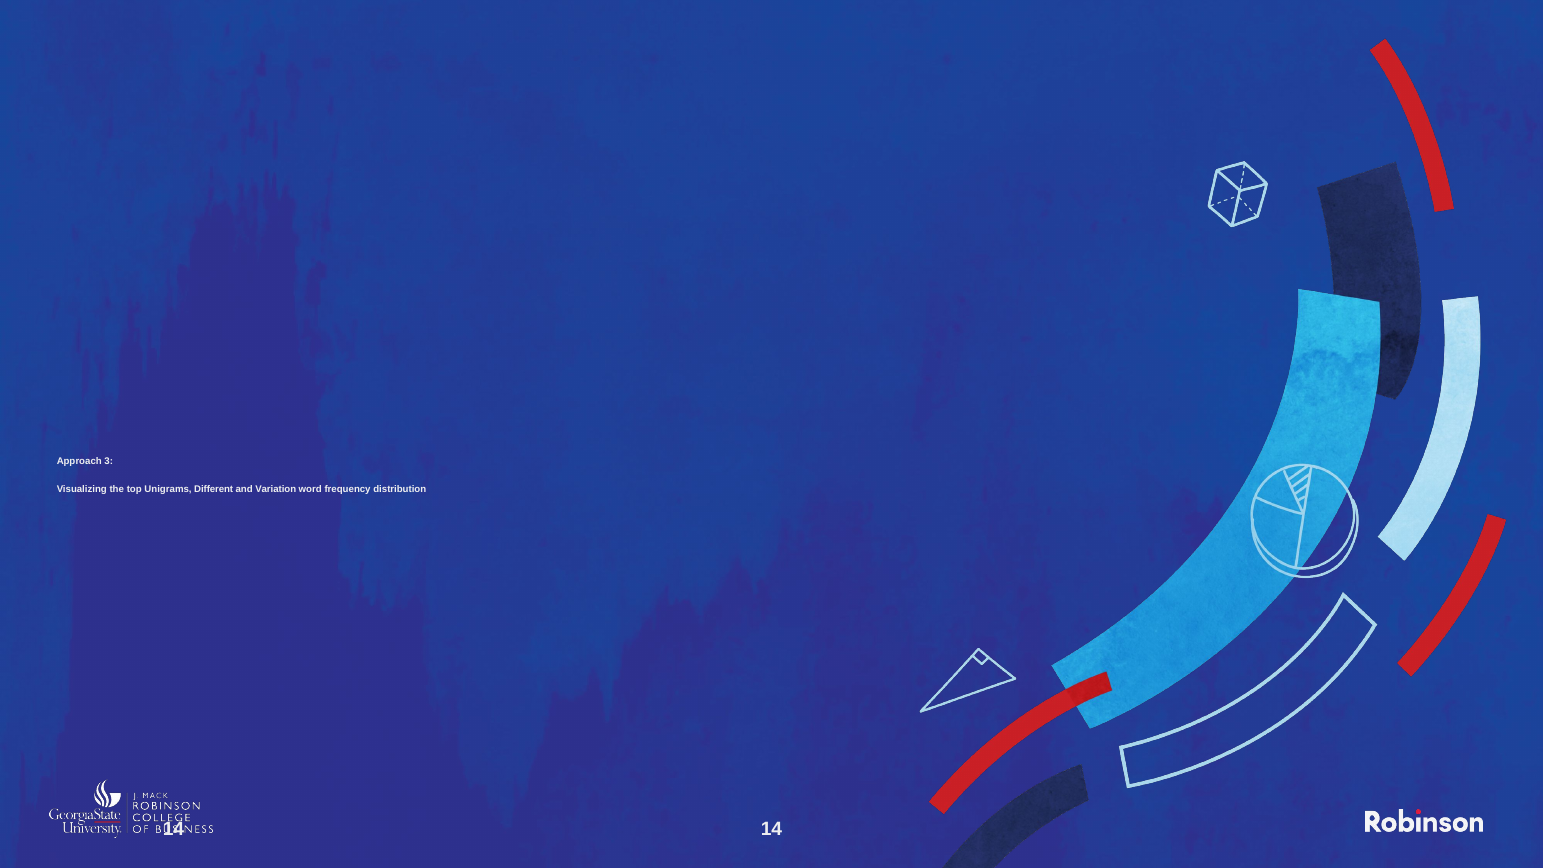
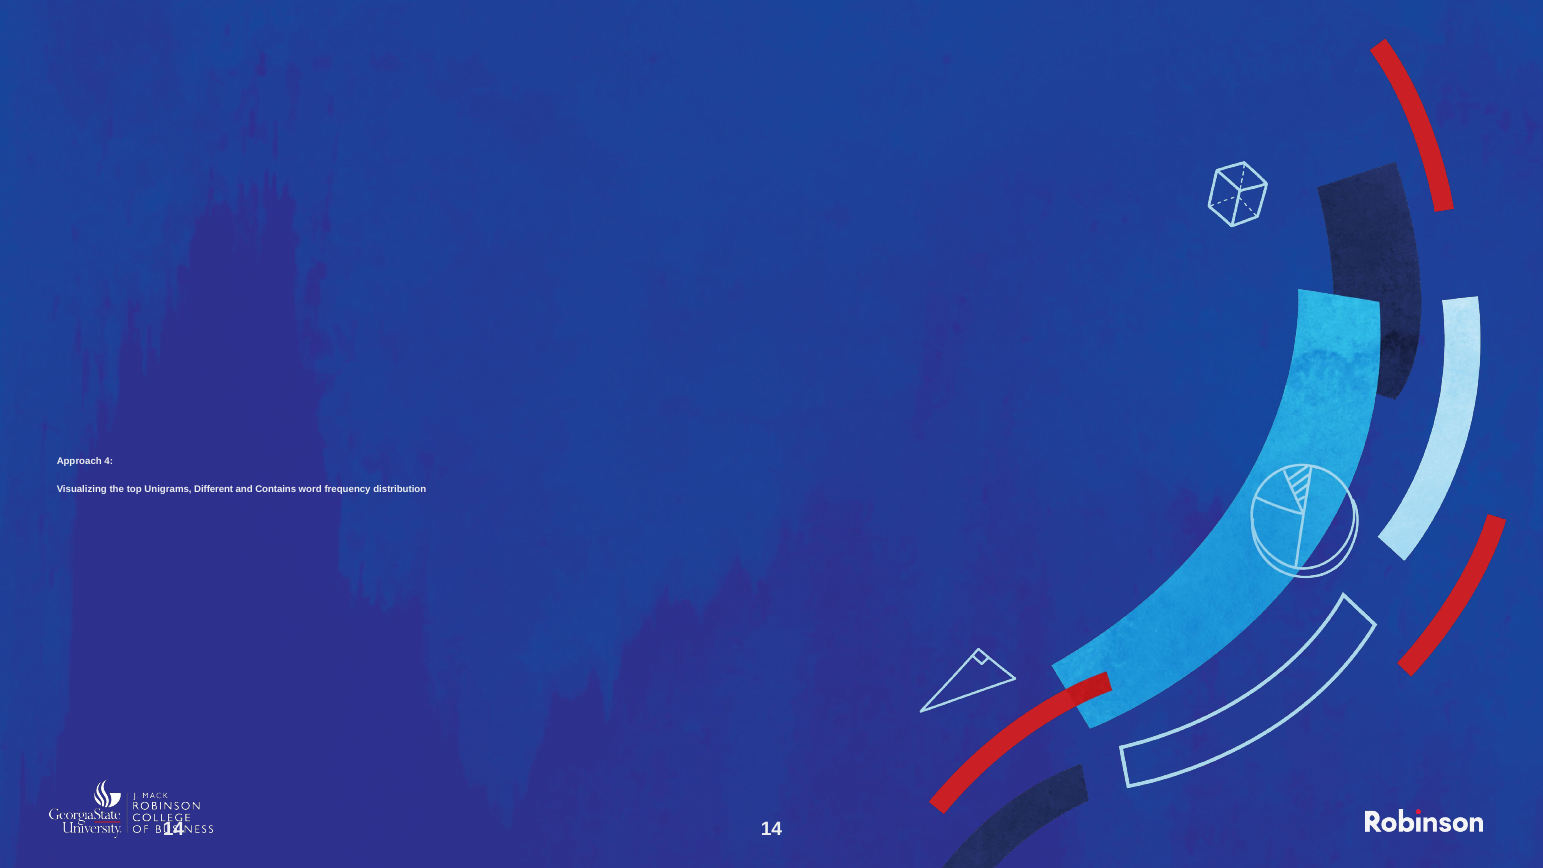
3: 3 -> 4
Variation: Variation -> Contains
